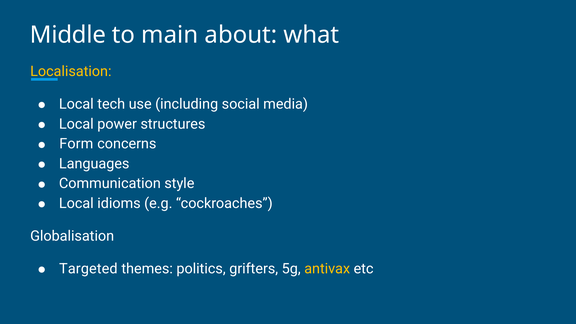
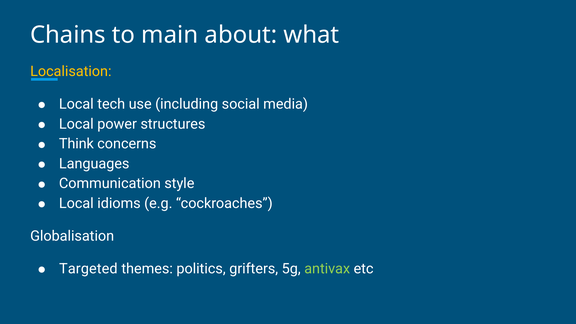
Middle: Middle -> Chains
Form: Form -> Think
antivax colour: yellow -> light green
